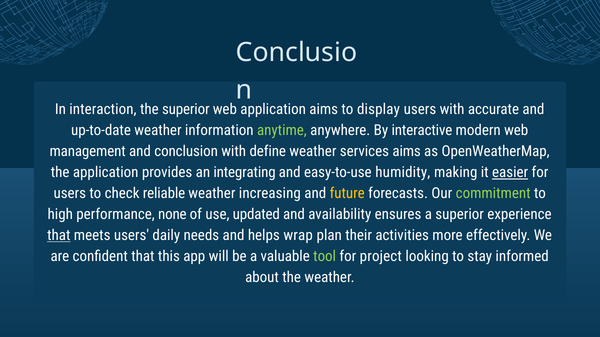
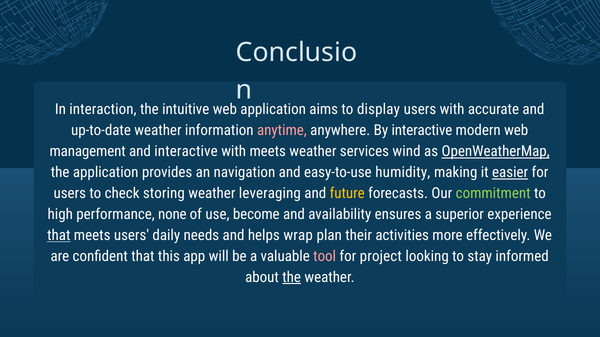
the superior: superior -> intuitive
anytime colour: light green -> pink
and conclusion: conclusion -> interactive
with define: define -> meets
services aims: aims -> wind
OpenWeatherMap underline: none -> present
integrating: integrating -> navigation
reliable: reliable -> storing
increasing: increasing -> leveraging
updated: updated -> become
tool colour: light green -> pink
the at (292, 278) underline: none -> present
